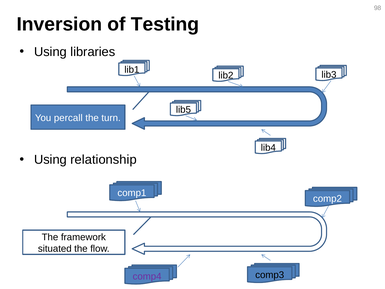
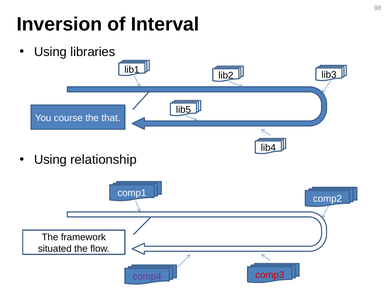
Testing: Testing -> Interval
percall: percall -> course
turn: turn -> that
comp3 colour: black -> red
